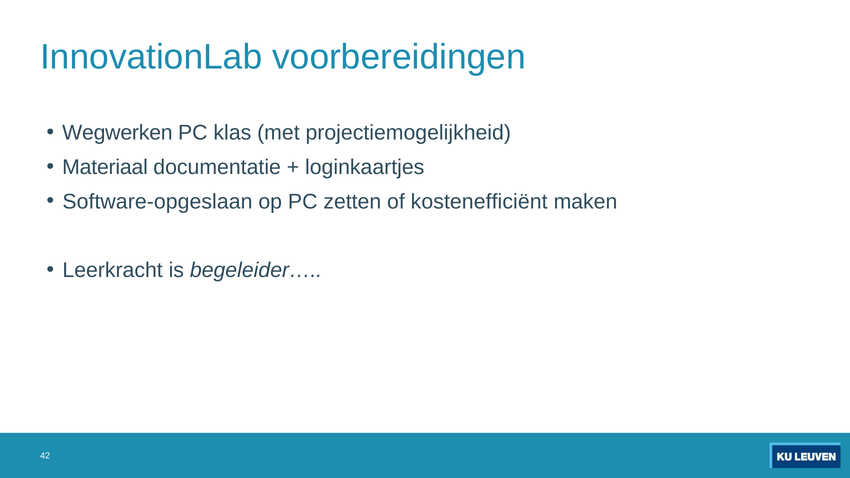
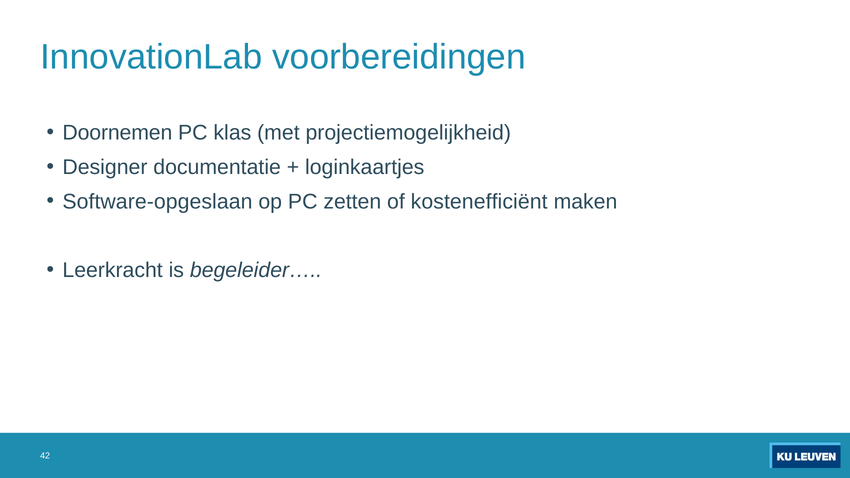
Wegwerken: Wegwerken -> Doornemen
Materiaal: Materiaal -> Designer
